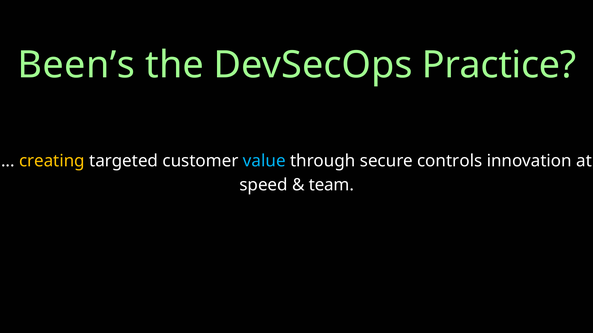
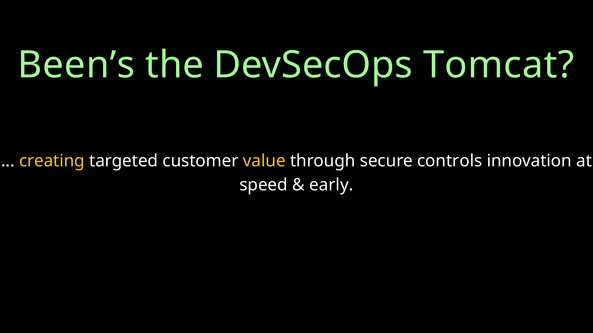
Practice: Practice -> Tomcat
value colour: light blue -> yellow
team: team -> early
